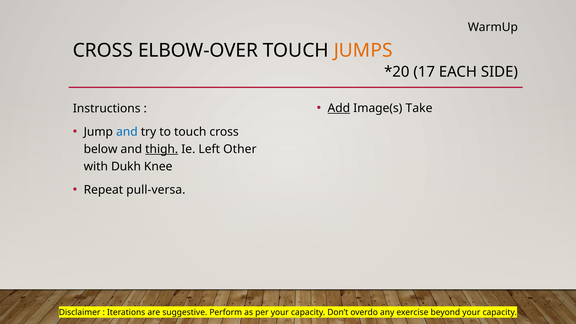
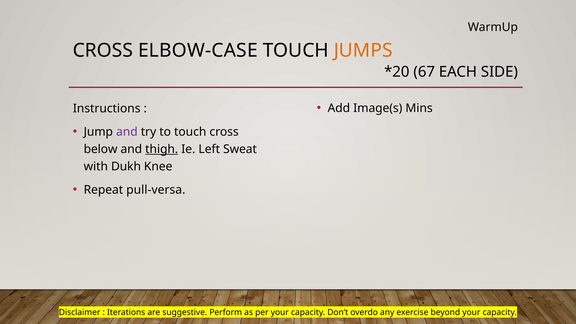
ELBOW-OVER: ELBOW-OVER -> ELBOW-CASE
17: 17 -> 67
Add underline: present -> none
Take: Take -> Mins
and at (127, 132) colour: blue -> purple
Other: Other -> Sweat
